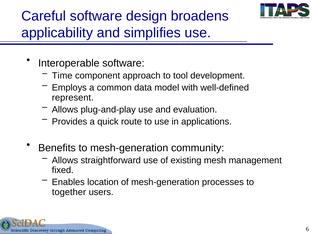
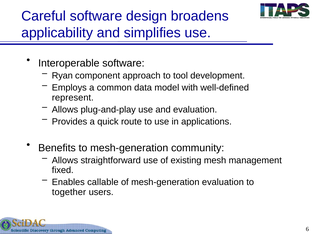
Time: Time -> Ryan
location: location -> callable
mesh-generation processes: processes -> evaluation
